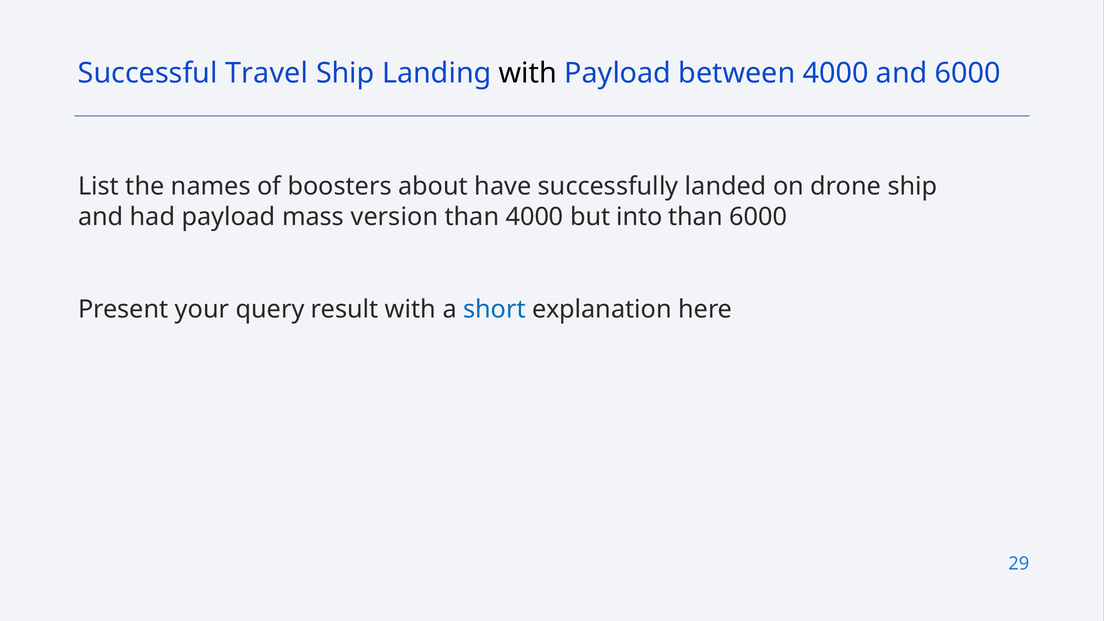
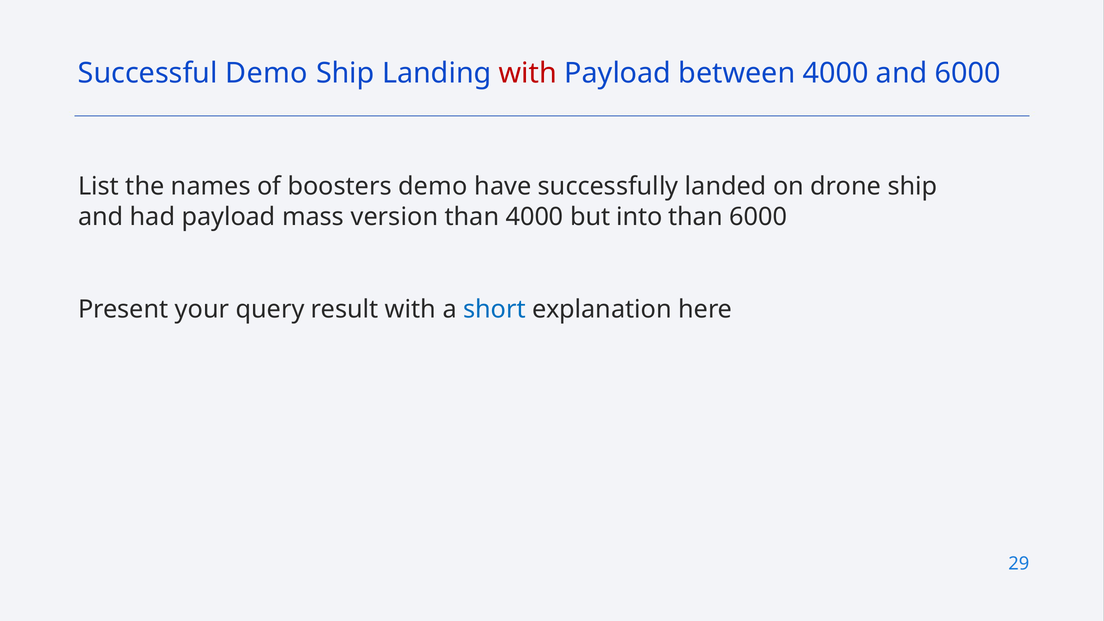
Successful Travel: Travel -> Demo
with at (528, 73) colour: black -> red
boosters about: about -> demo
